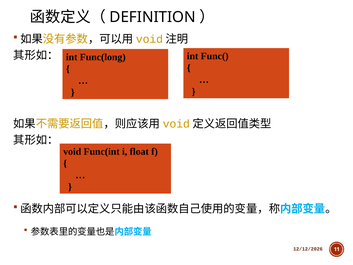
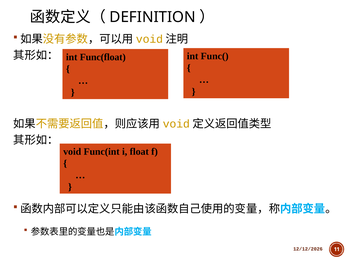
Func(long: Func(long -> Func(float
